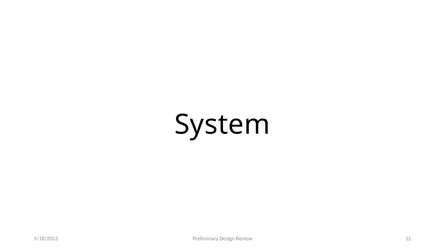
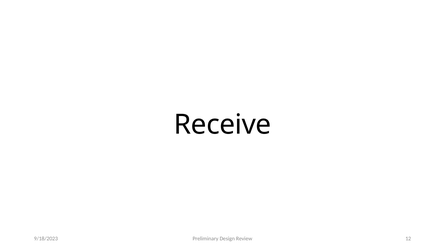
System: System -> Receive
